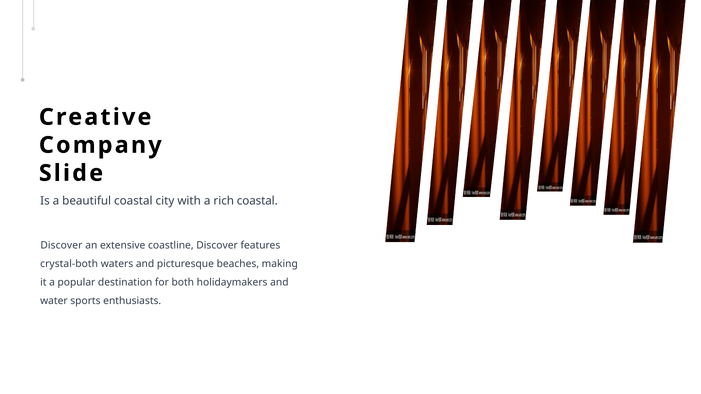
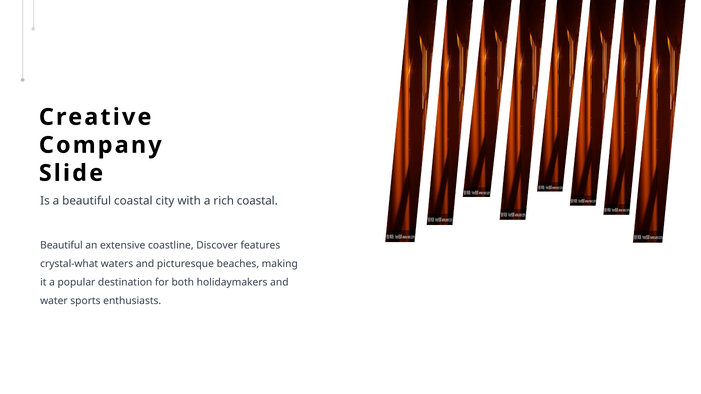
Discover at (61, 246): Discover -> Beautiful
crystal-both: crystal-both -> crystal-what
